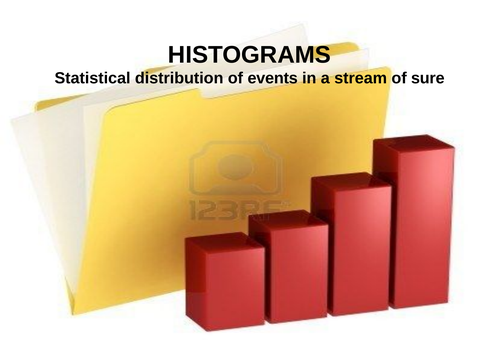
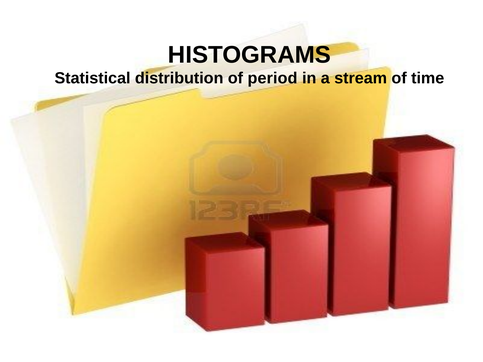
events: events -> period
sure: sure -> time
